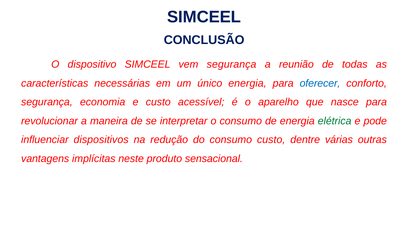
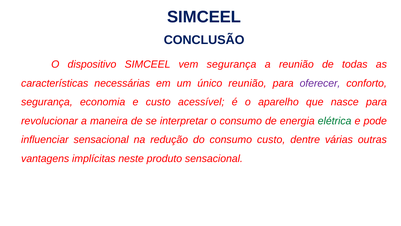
único energia: energia -> reunião
oferecer colour: blue -> purple
influenciar dispositivos: dispositivos -> sensacional
